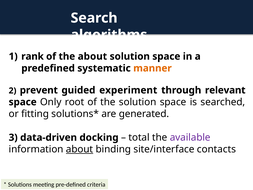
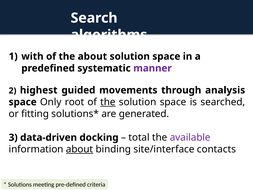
rank: rank -> with
manner colour: orange -> purple
prevent: prevent -> highest
experiment: experiment -> movements
relevant: relevant -> analysis
the at (108, 102) underline: none -> present
